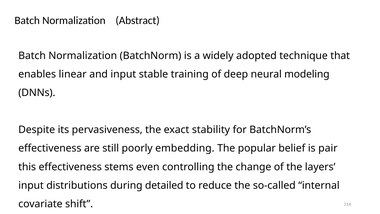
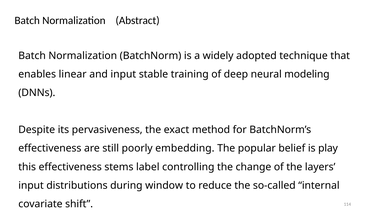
stability: stability -> method
pair: pair -> play
even: even -> label
detailed: detailed -> window
